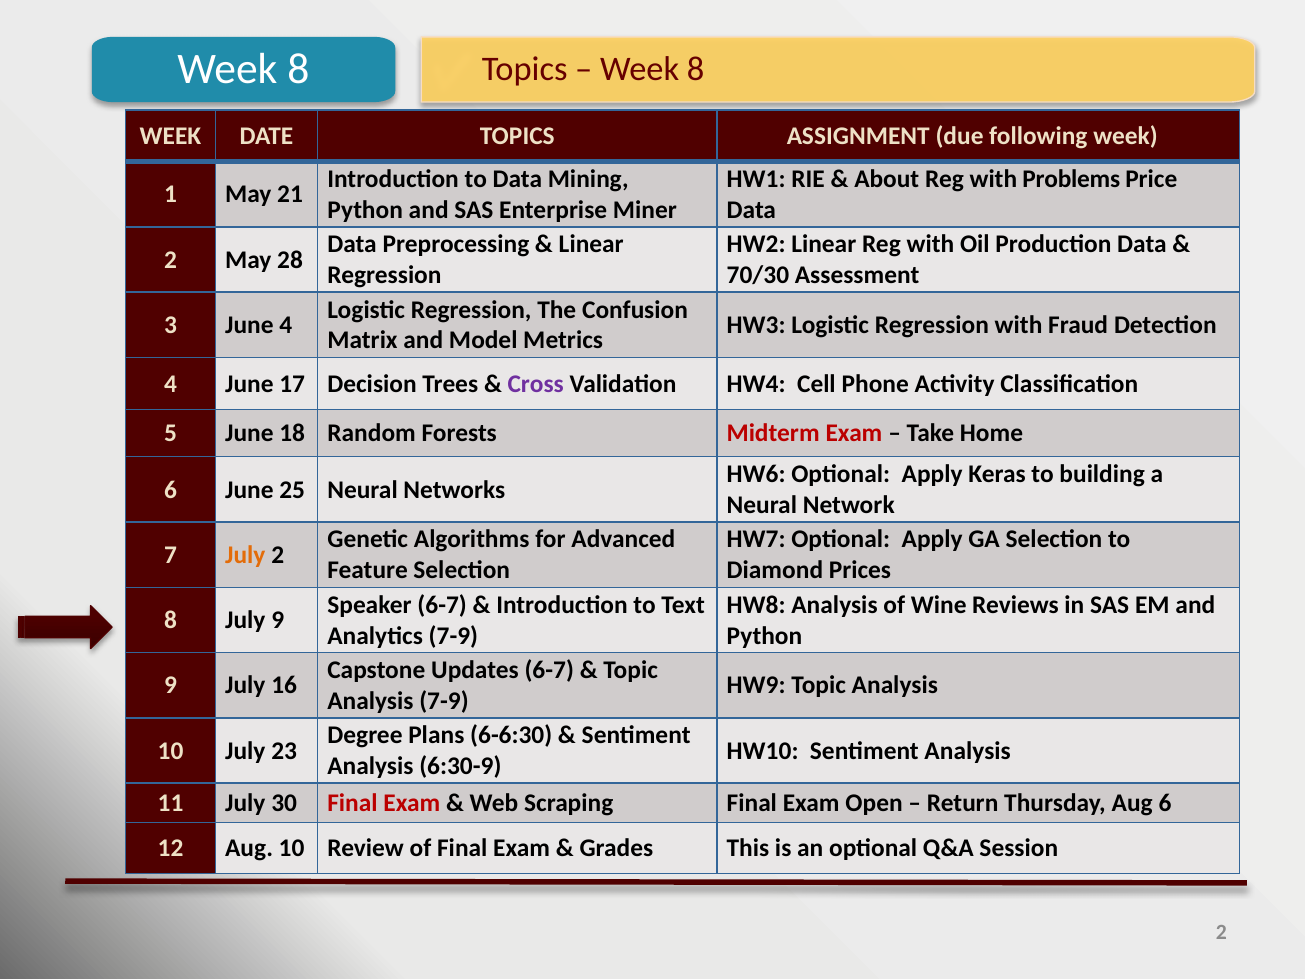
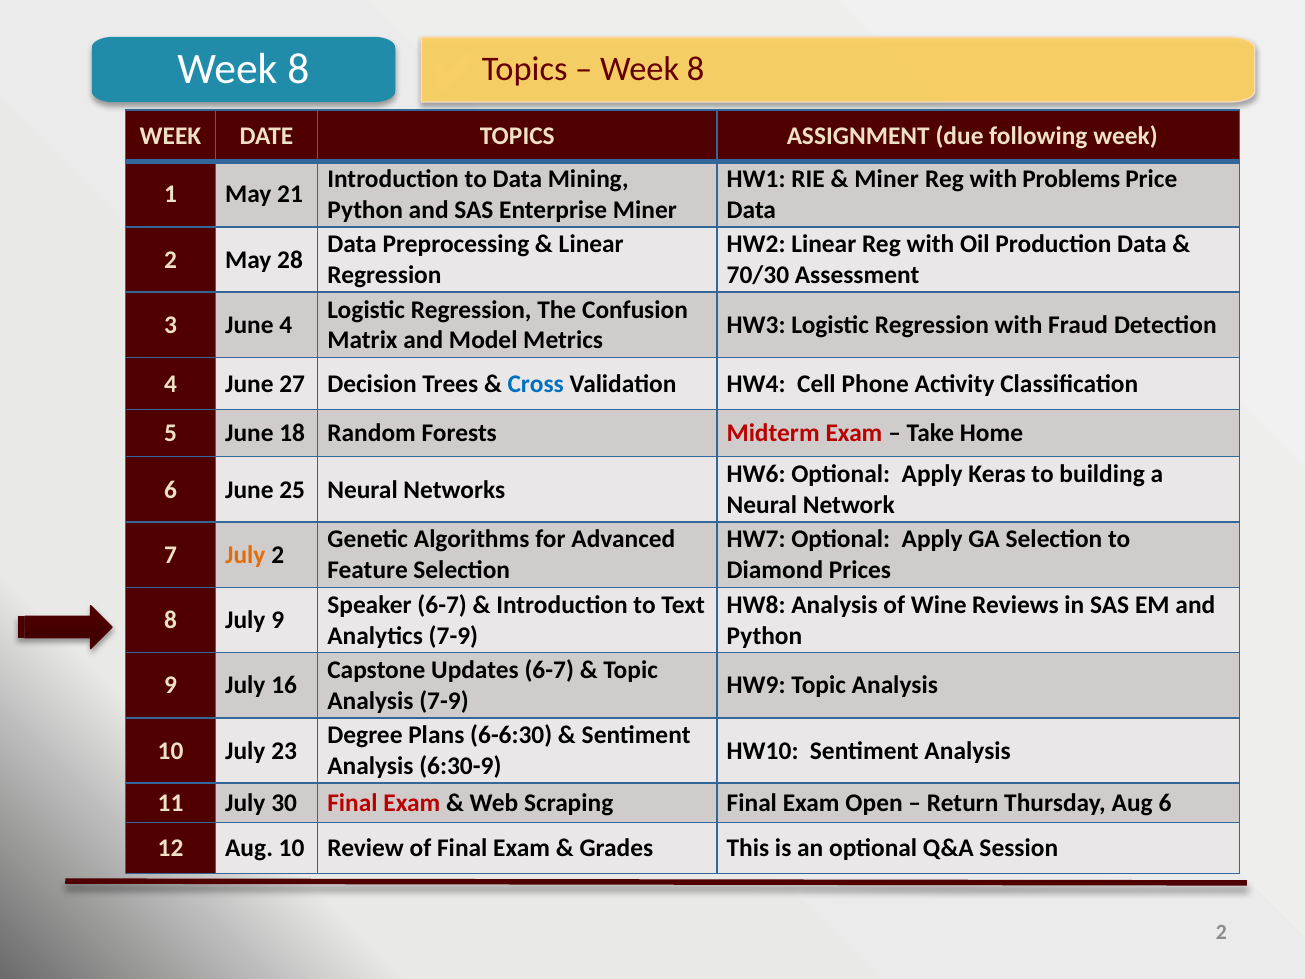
About at (887, 179): About -> Miner
17: 17 -> 27
Cross colour: purple -> blue
